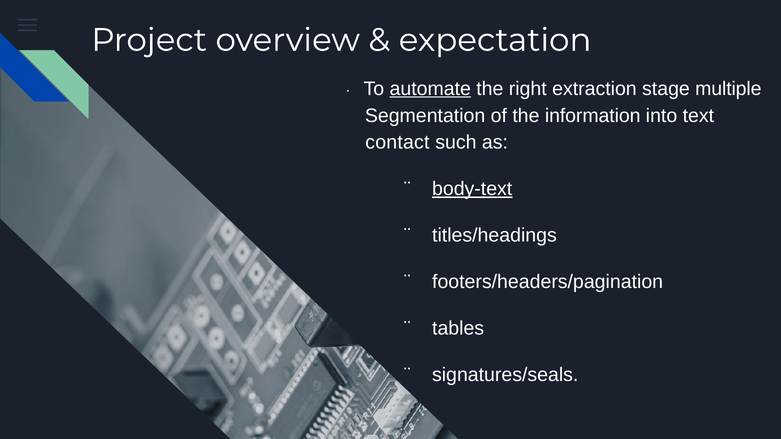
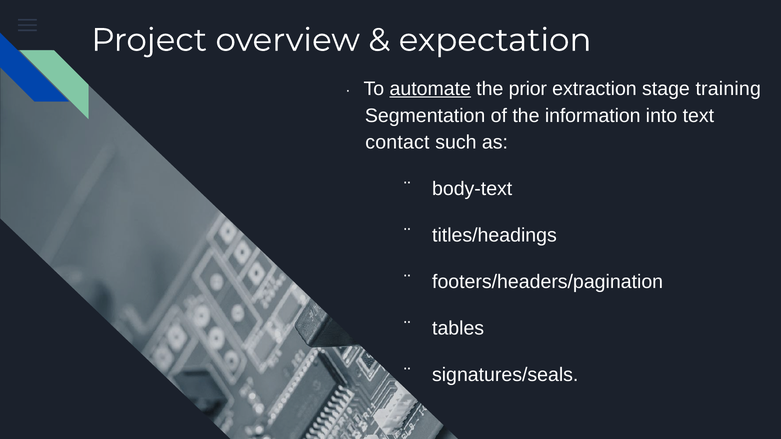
right: right -> prior
multiple: multiple -> training
body-text underline: present -> none
